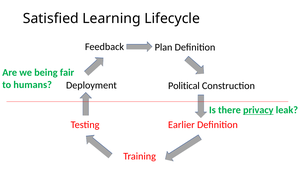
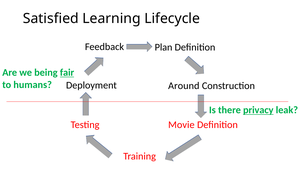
fair underline: none -> present
Political: Political -> Around
Earlier: Earlier -> Movie
